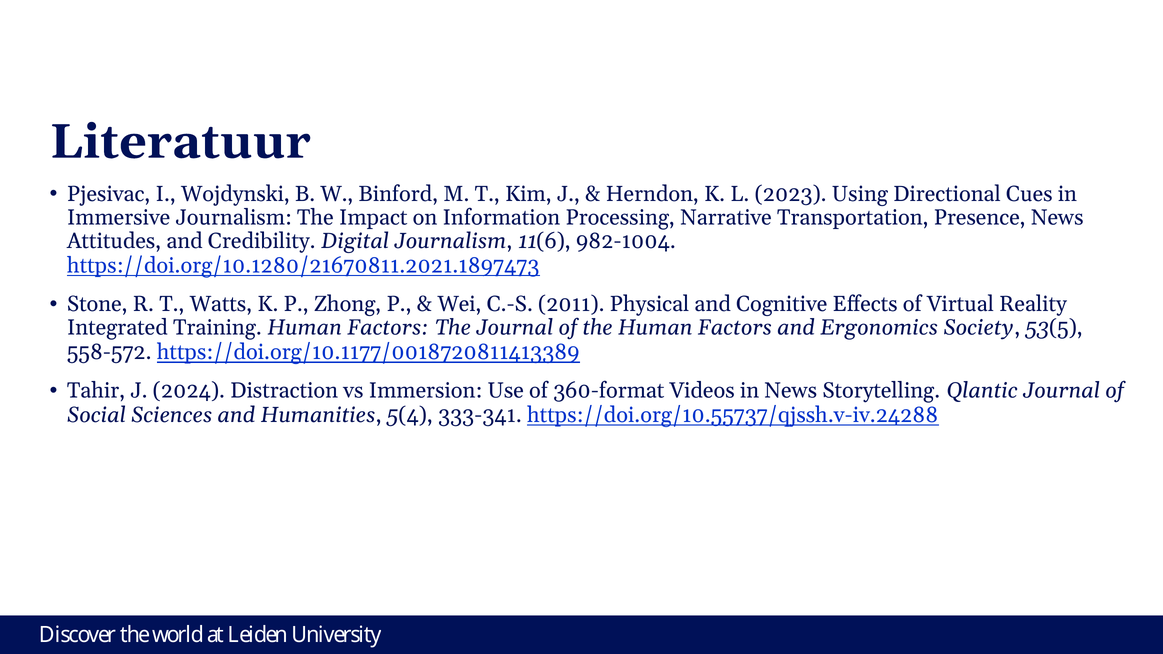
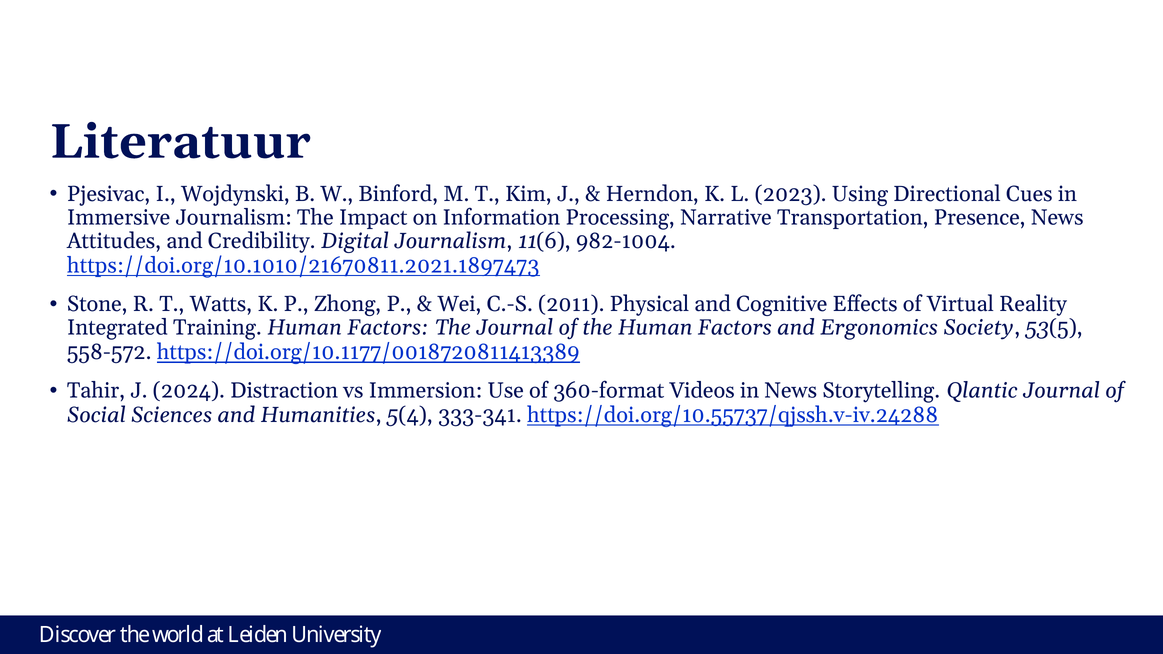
https://doi.org/10.1280/21670811.2021.1897473: https://doi.org/10.1280/21670811.2021.1897473 -> https://doi.org/10.1010/21670811.2021.1897473
